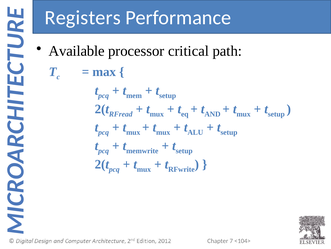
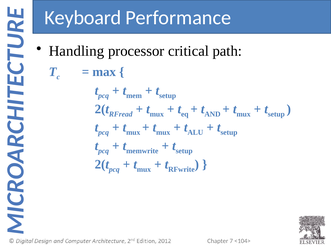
Registers: Registers -> Keyboard
Available: Available -> Handling
